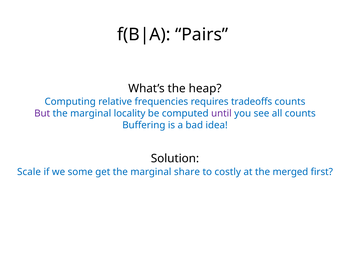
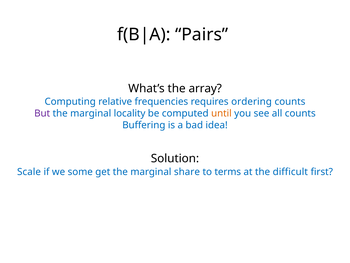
heap: heap -> array
tradeoffs: tradeoffs -> ordering
until colour: purple -> orange
costly: costly -> terms
merged: merged -> difficult
